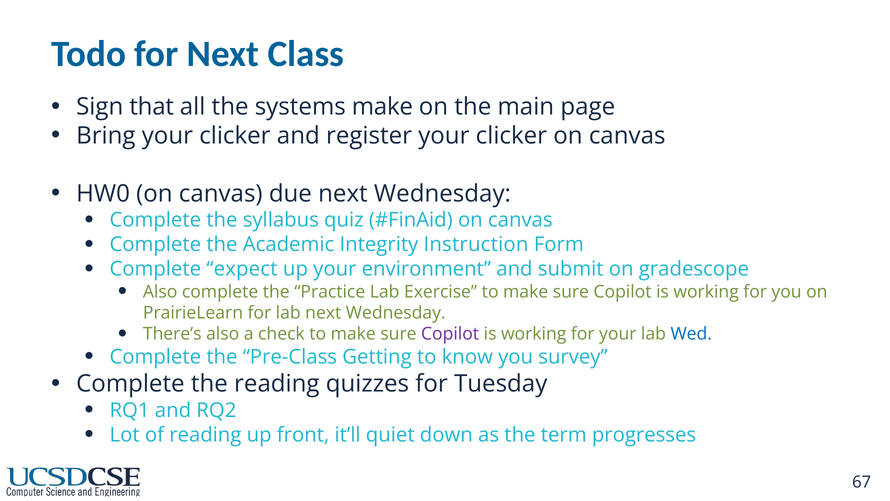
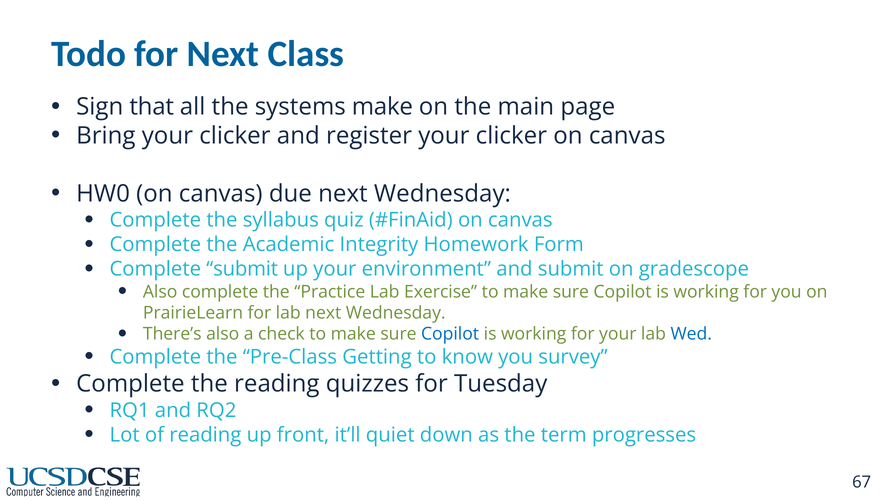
Instruction: Instruction -> Homework
Complete expect: expect -> submit
Copilot at (450, 334) colour: purple -> blue
